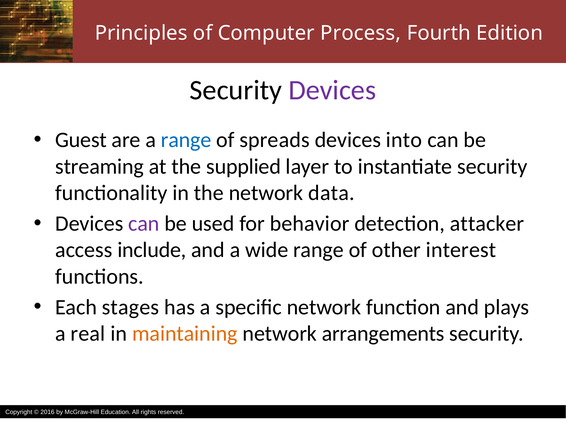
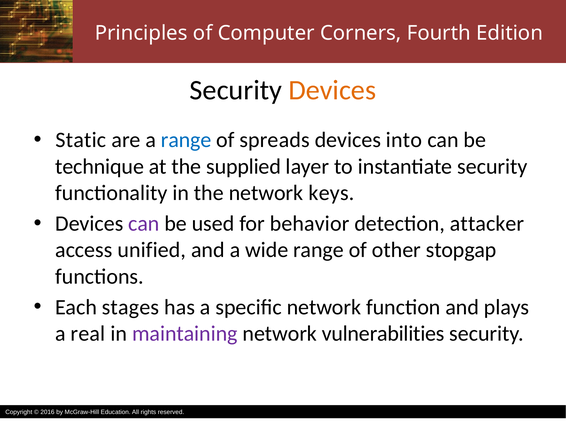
Process: Process -> Corners
Devices at (332, 90) colour: purple -> orange
Guest: Guest -> Static
streaming: streaming -> technique
data: data -> keys
include: include -> unified
interest: interest -> stopgap
maintaining colour: orange -> purple
arrangements: arrangements -> vulnerabilities
